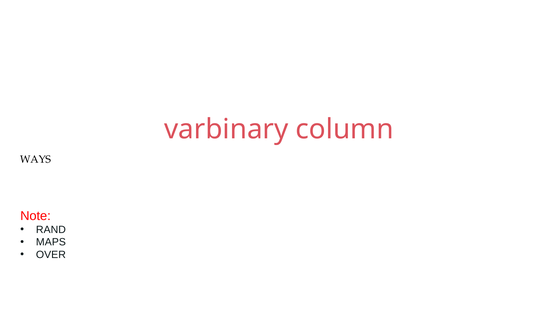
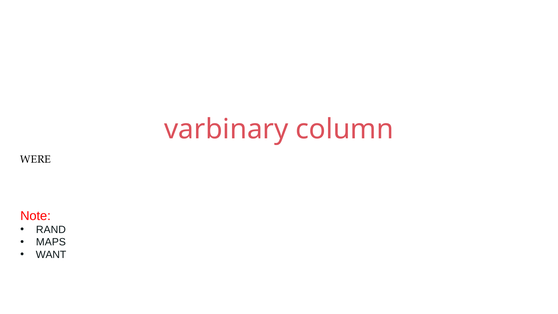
WAYS: WAYS -> WERE
OVER: OVER -> WANT
